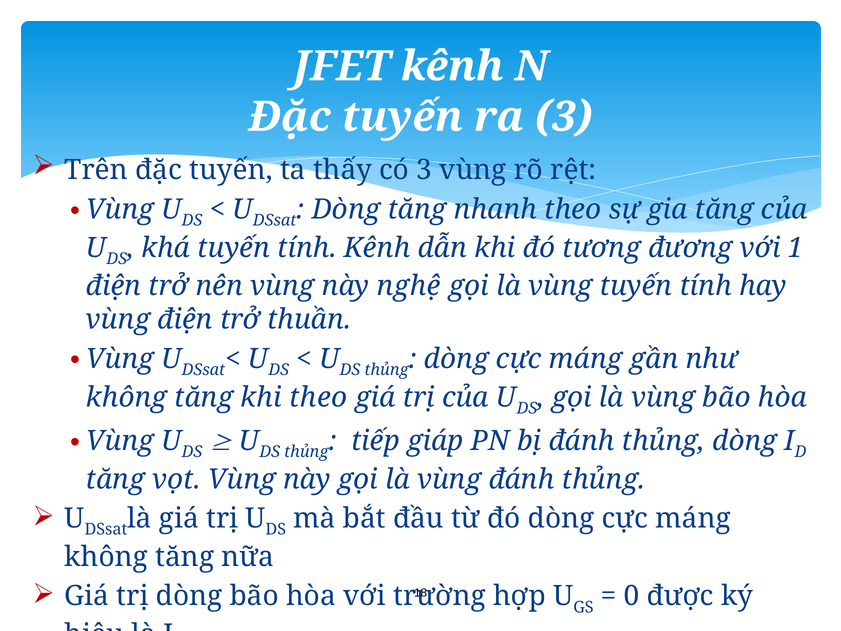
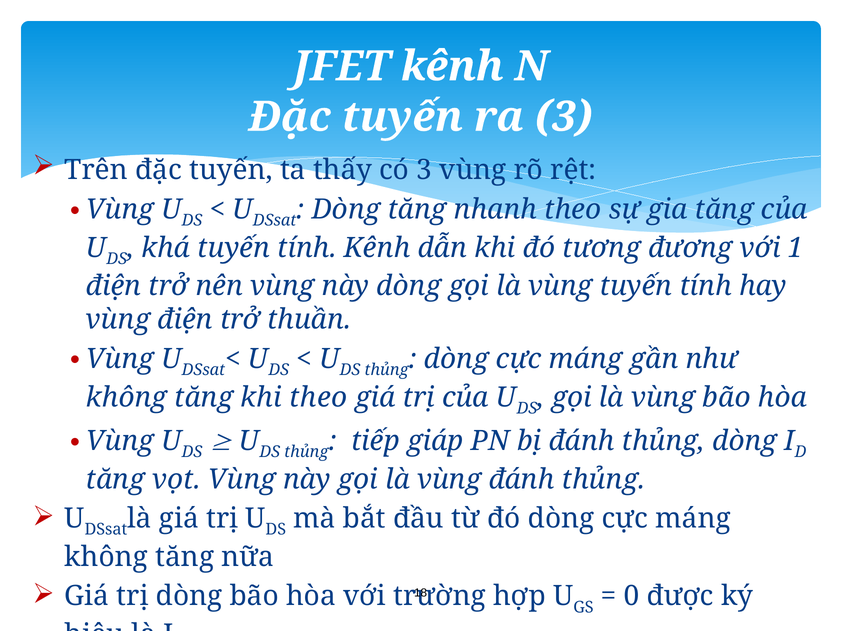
này nghệ: nghệ -> dòng
